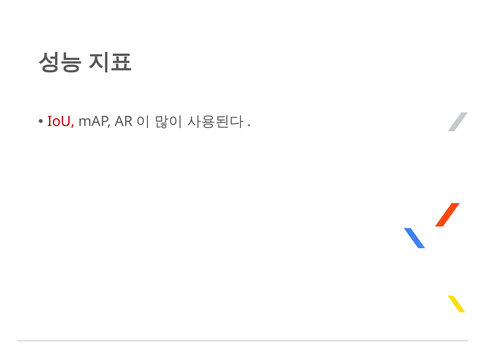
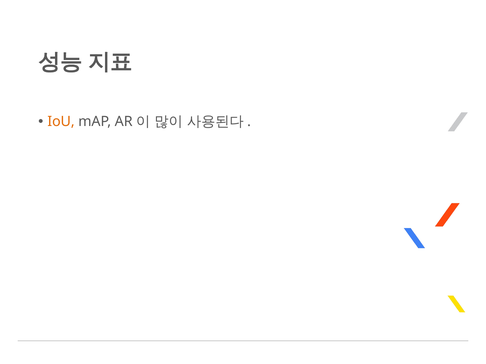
IoU colour: red -> orange
